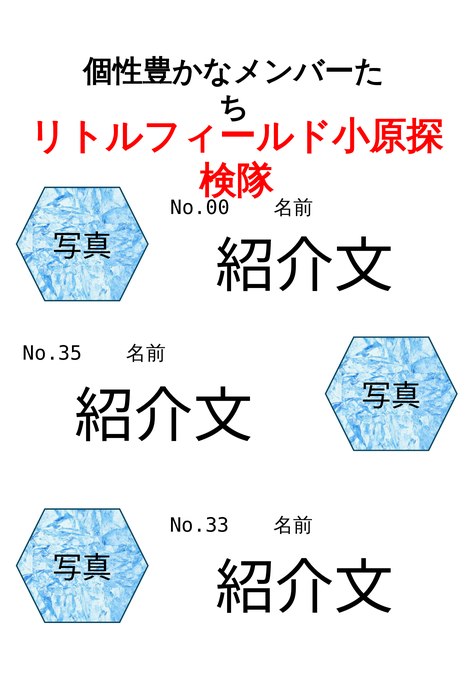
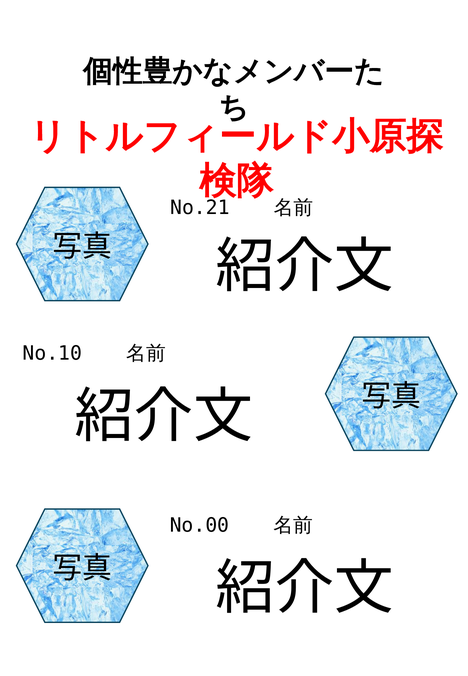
No.00: No.00 -> No.21
No.35: No.35 -> No.10
No.33: No.33 -> No.00
